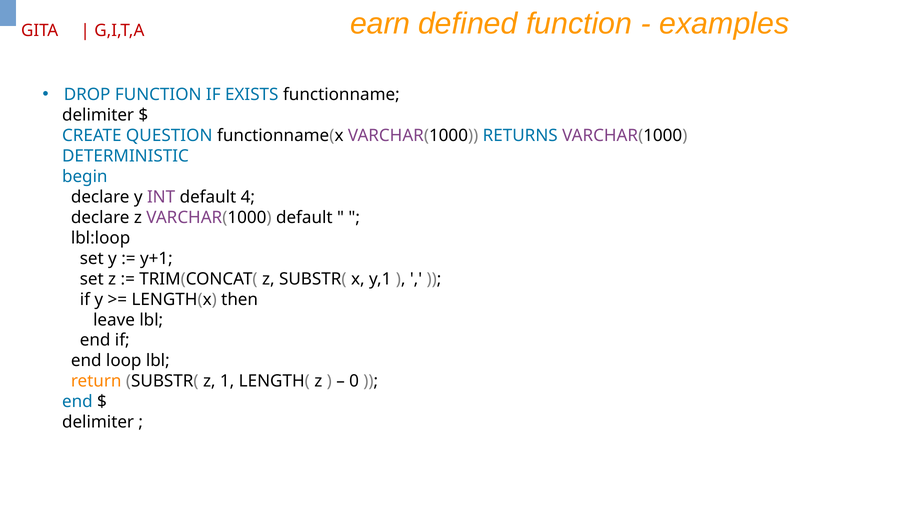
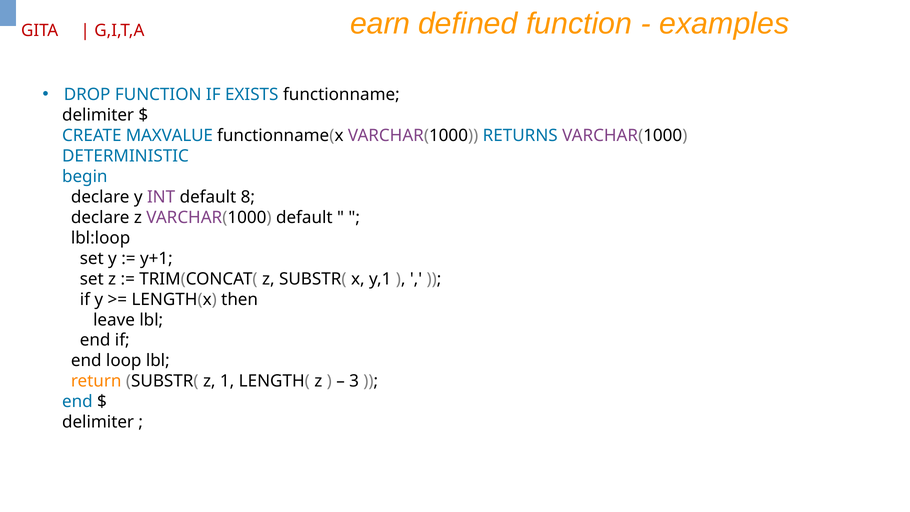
QUESTION: QUESTION -> MAXVALUE
4: 4 -> 8
0: 0 -> 3
